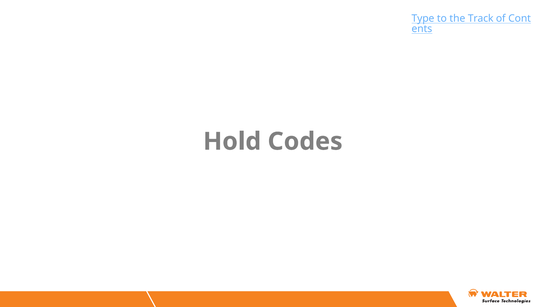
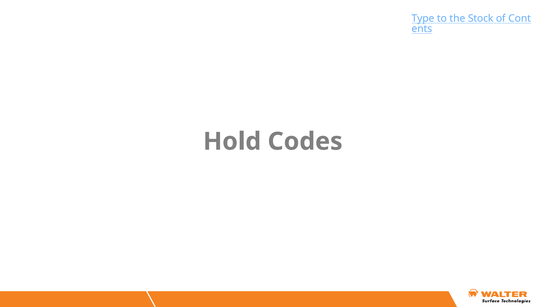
Track: Track -> Stock
